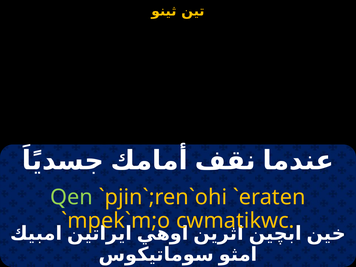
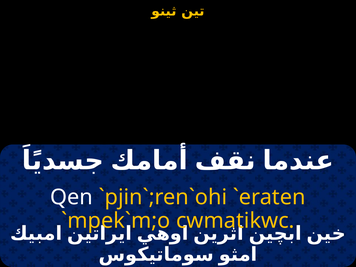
Qen colour: light green -> white
